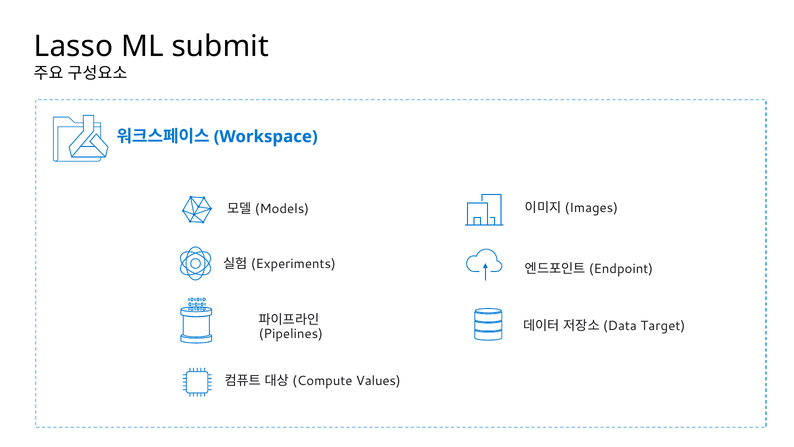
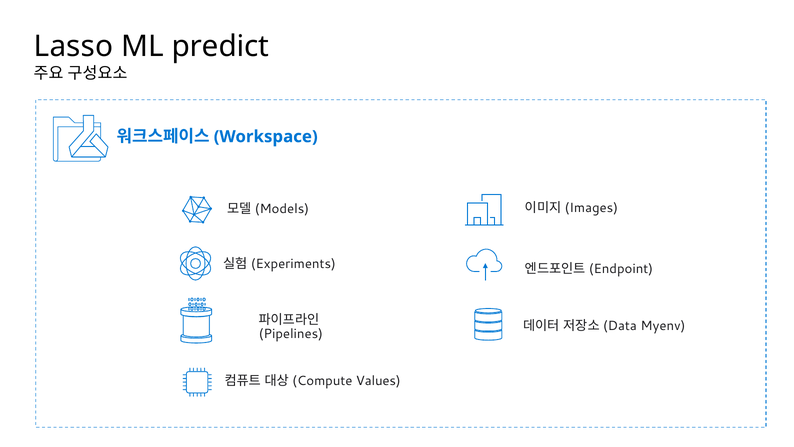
submit: submit -> predict
Target: Target -> Myenv
